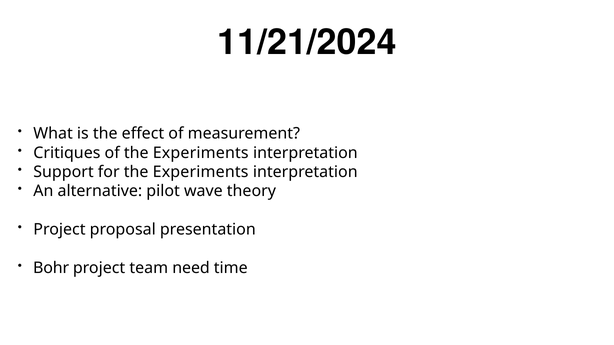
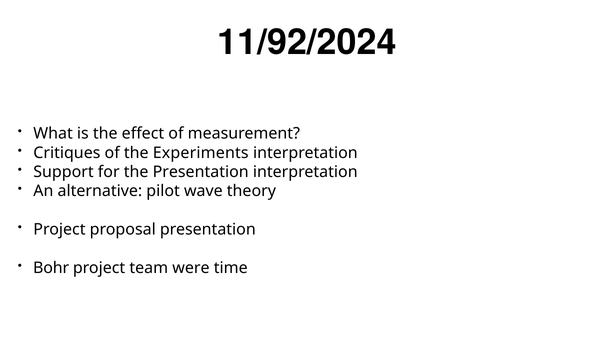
11/21/2024: 11/21/2024 -> 11/92/2024
for the Experiments: Experiments -> Presentation
need: need -> were
